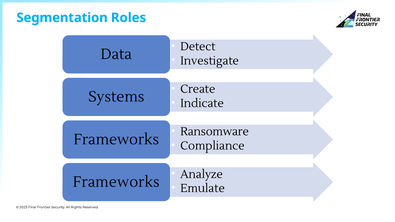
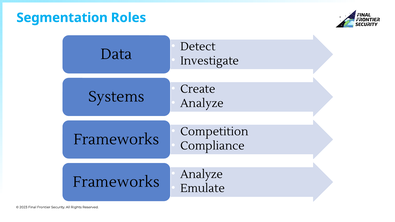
Indicate at (202, 103): Indicate -> Analyze
Ransomware: Ransomware -> Competition
